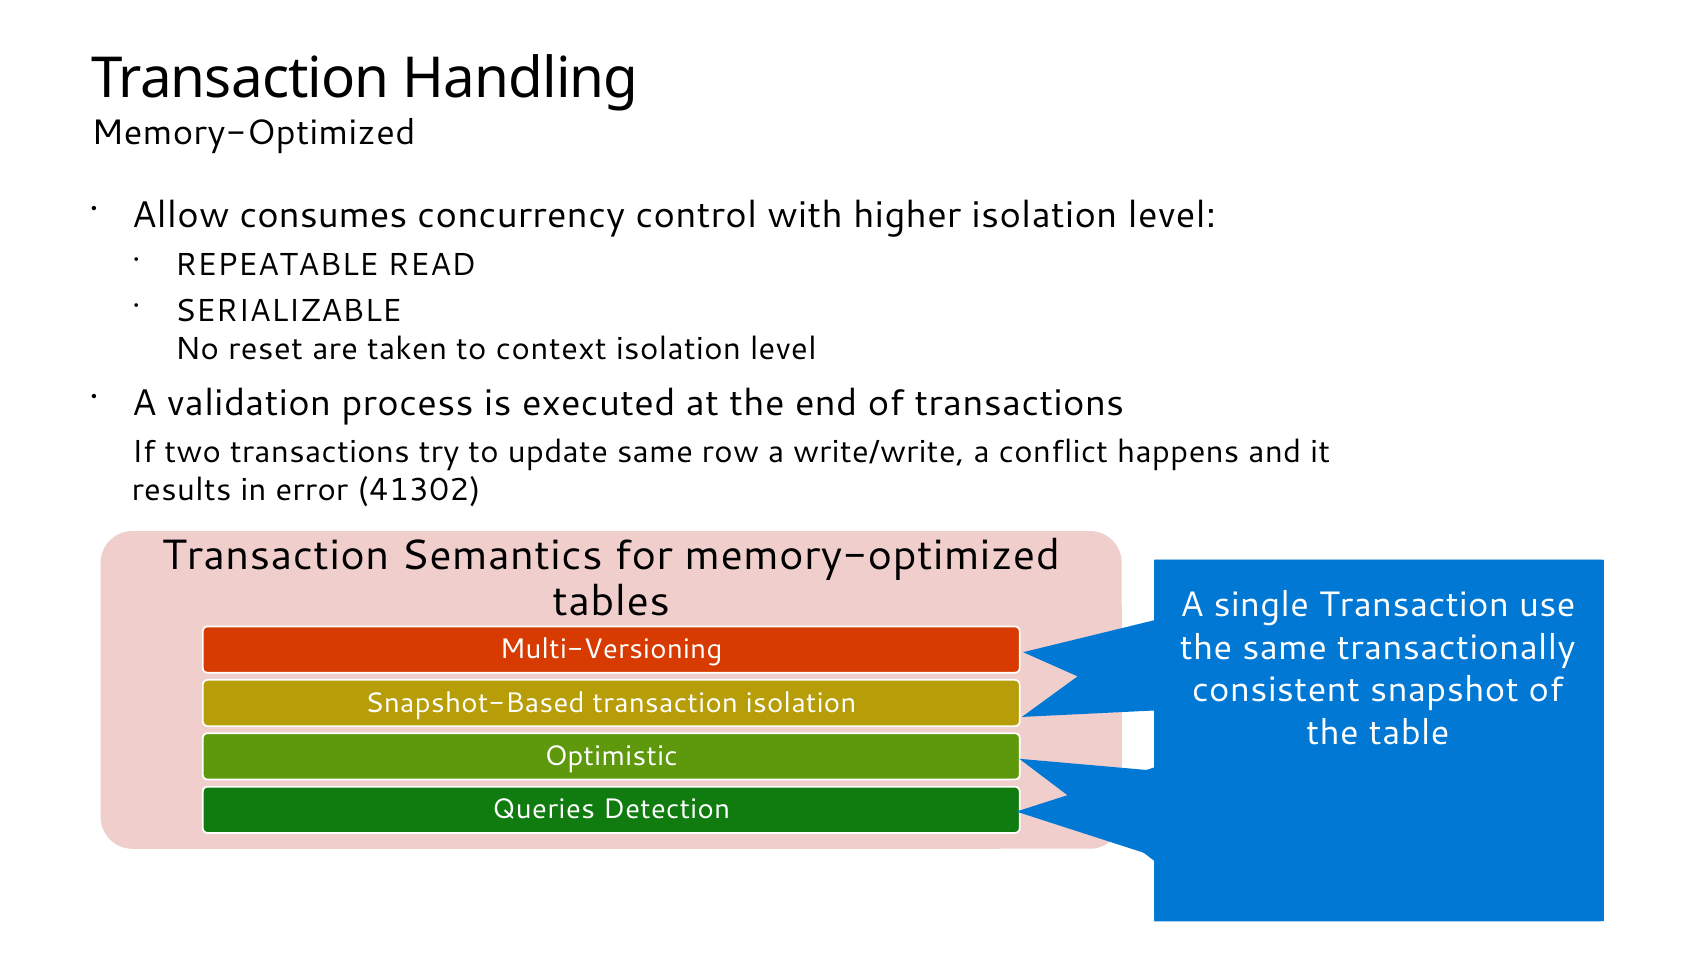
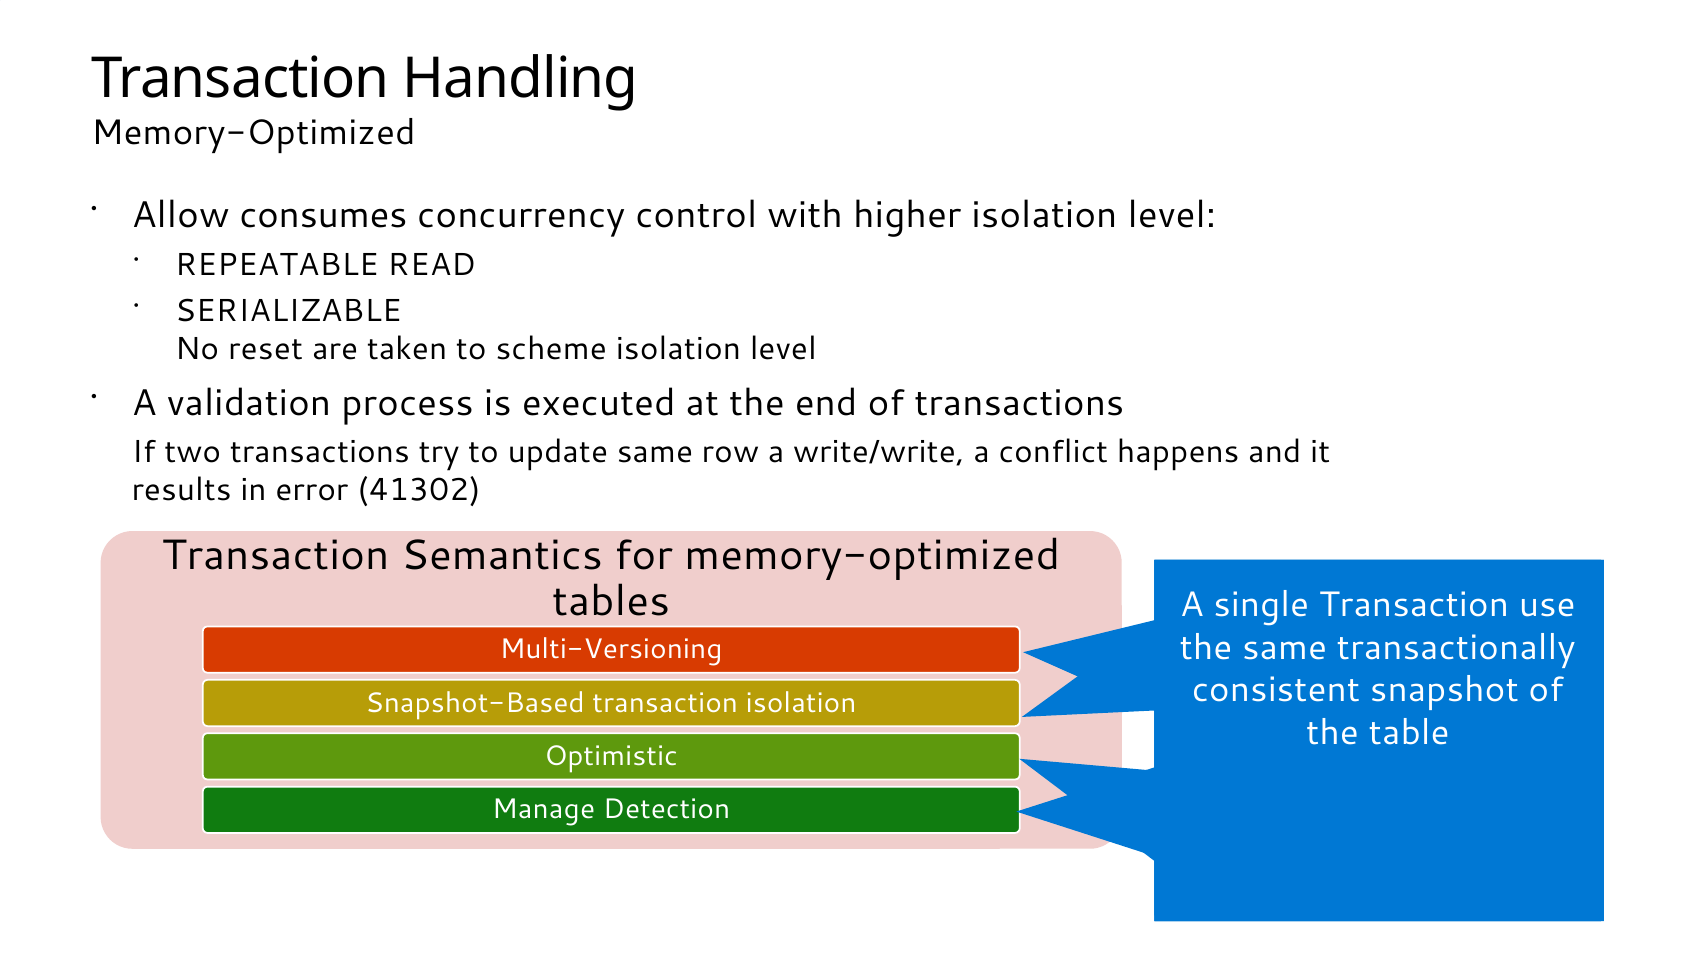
context: context -> scheme
Queries: Queries -> Manage
